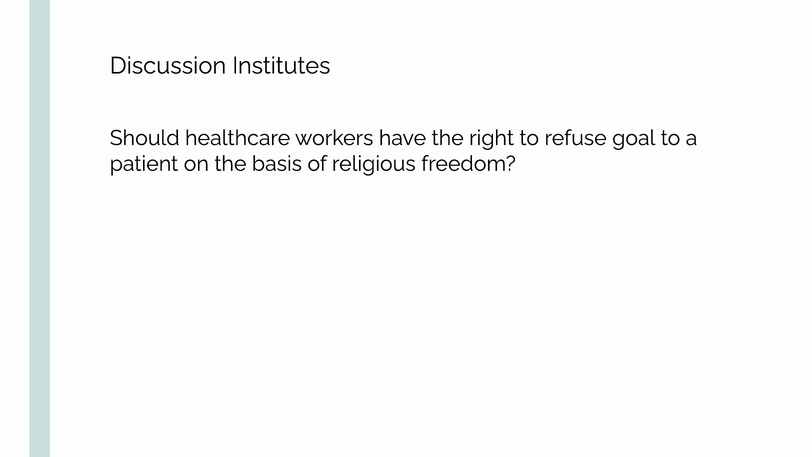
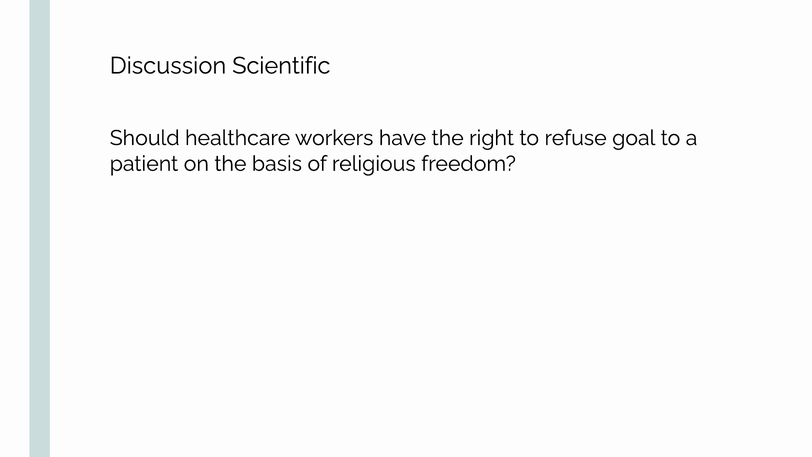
Institutes: Institutes -> Scientific
